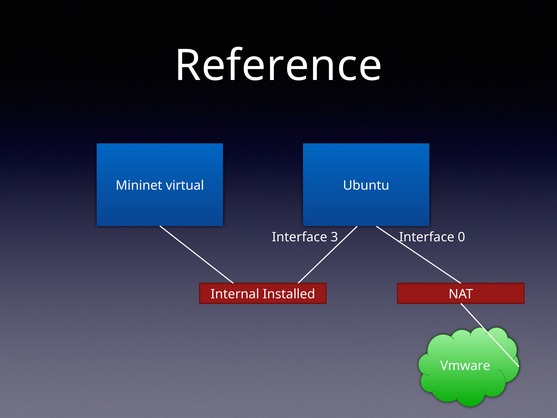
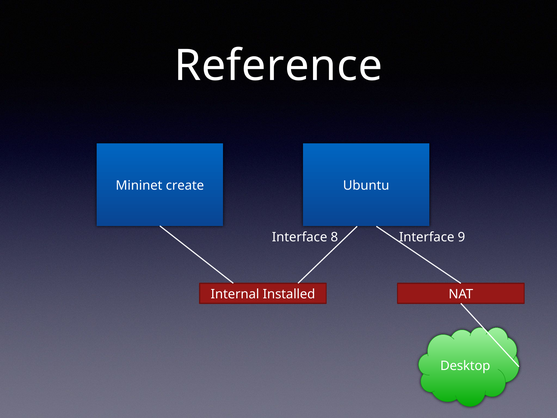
virtual: virtual -> create
3: 3 -> 8
0: 0 -> 9
Vmware: Vmware -> Desktop
